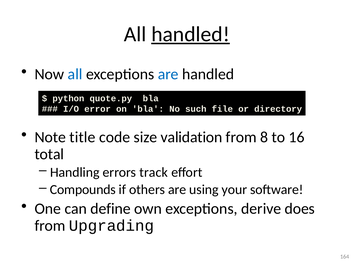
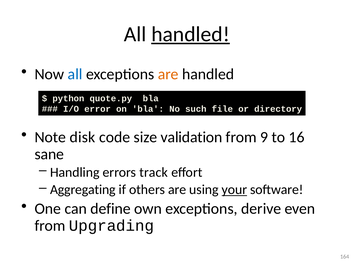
are at (168, 74) colour: blue -> orange
title: title -> disk
8: 8 -> 9
total: total -> sane
Compounds: Compounds -> Aggregating
your underline: none -> present
does: does -> even
